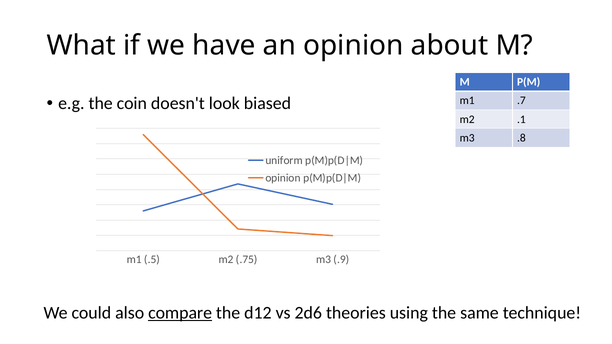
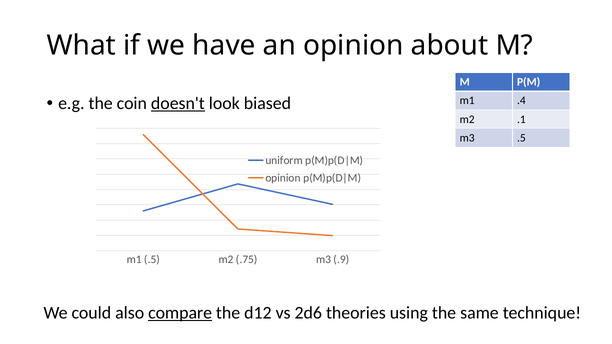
doesn't underline: none -> present
.7: .7 -> .4
m3 .8: .8 -> .5
